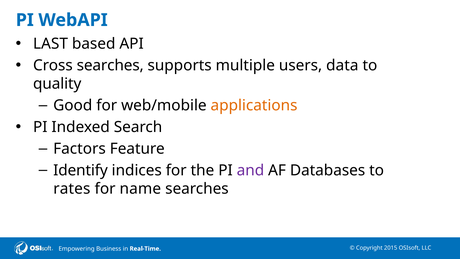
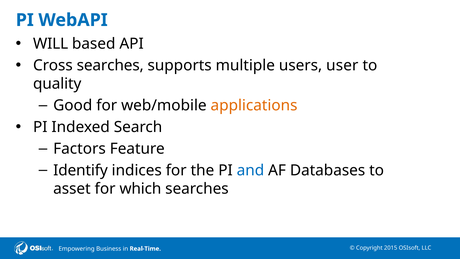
LAST: LAST -> WILL
data: data -> user
and colour: purple -> blue
rates: rates -> asset
name: name -> which
